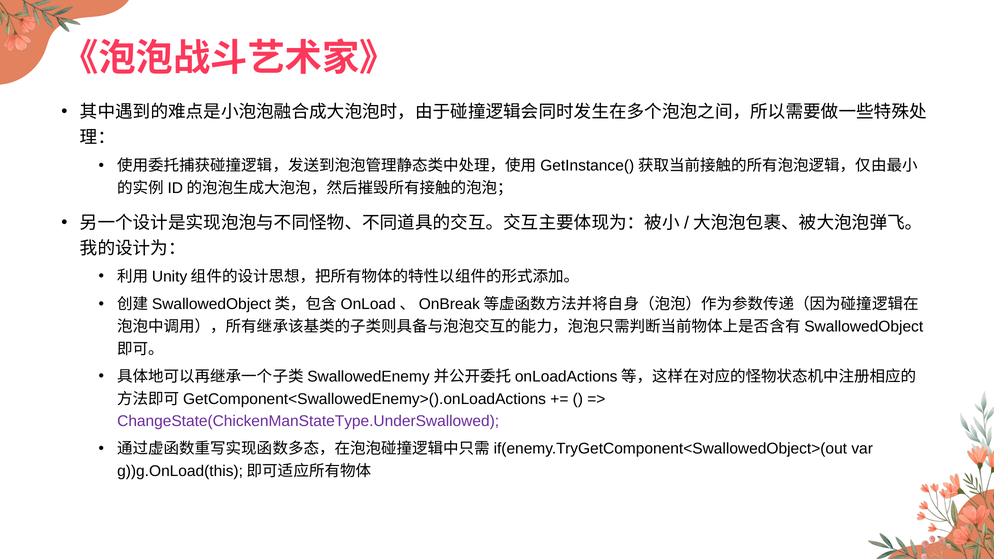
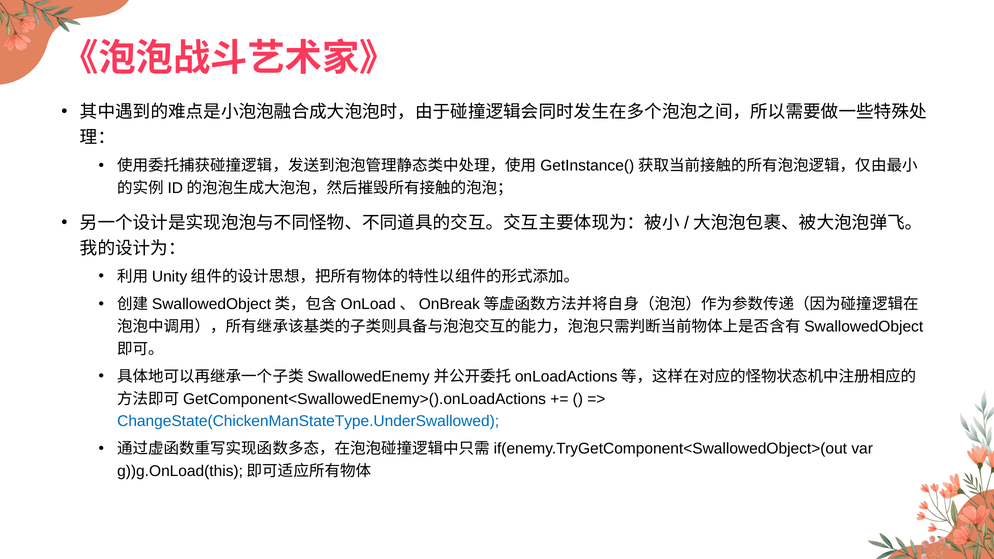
ChangeState(ChickenManStateType.UnderSwallowed colour: purple -> blue
